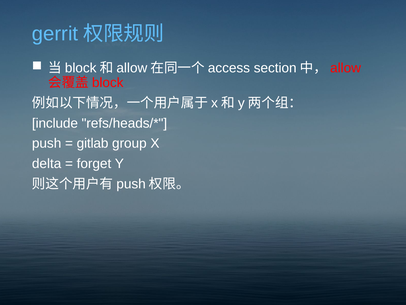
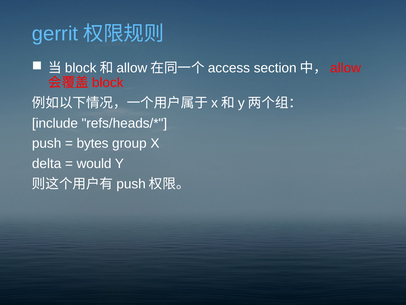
gitlab: gitlab -> bytes
forget: forget -> would
